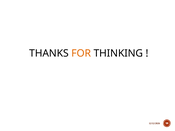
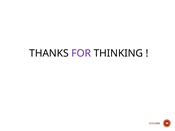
FOR colour: orange -> purple
